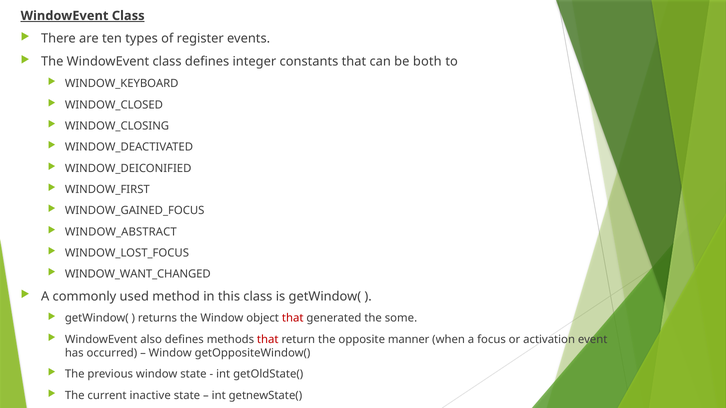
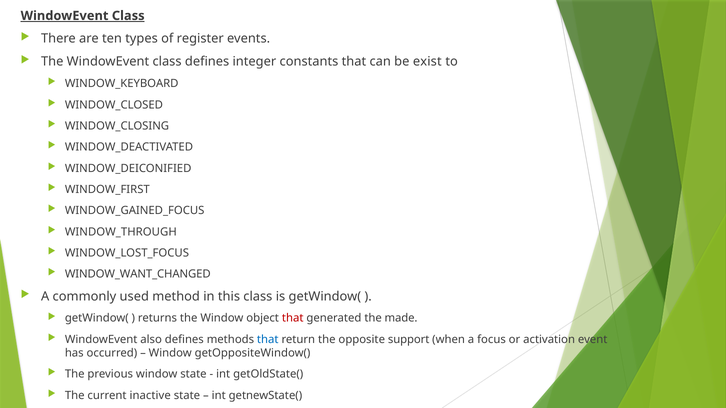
both: both -> exist
WINDOW_ABSTRACT: WINDOW_ABSTRACT -> WINDOW_THROUGH
some: some -> made
that at (268, 340) colour: red -> blue
manner: manner -> support
